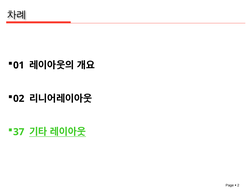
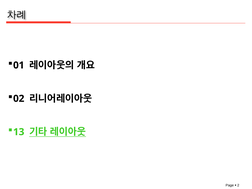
37: 37 -> 13
